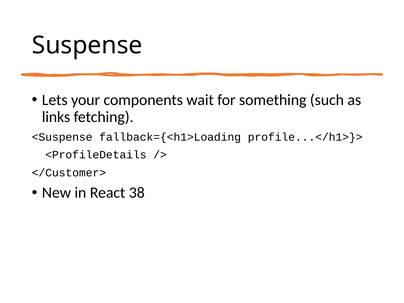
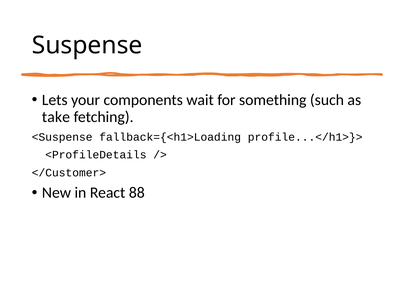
links: links -> take
38: 38 -> 88
